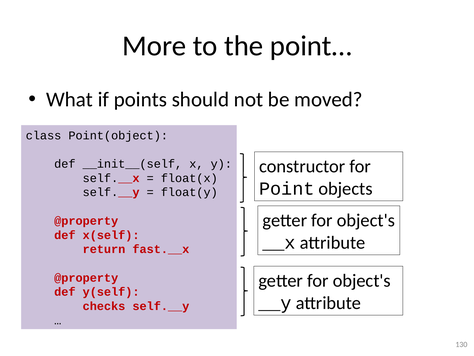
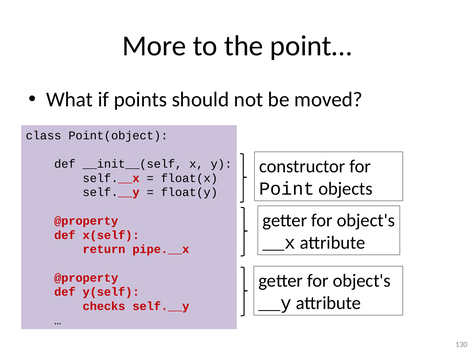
fast.__x: fast.__x -> pipe.__x
